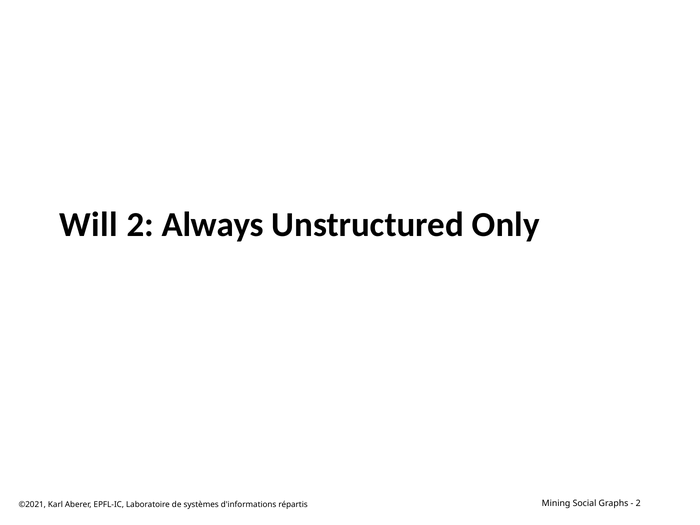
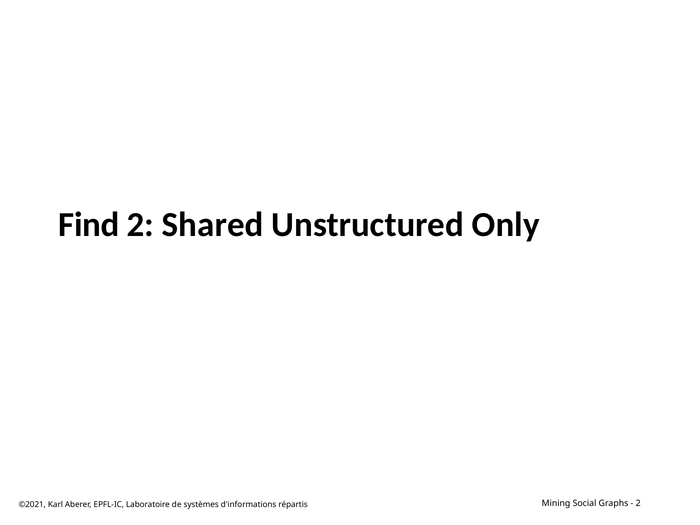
Will: Will -> Find
Always: Always -> Shared
